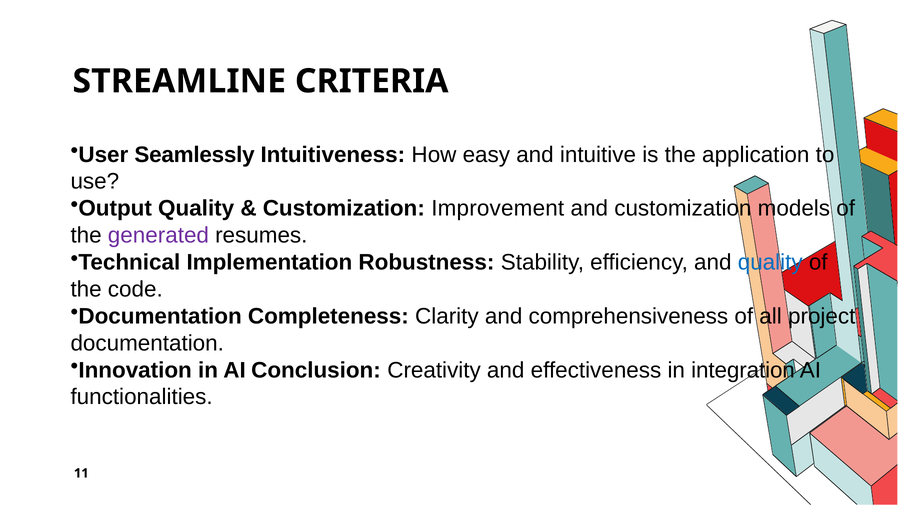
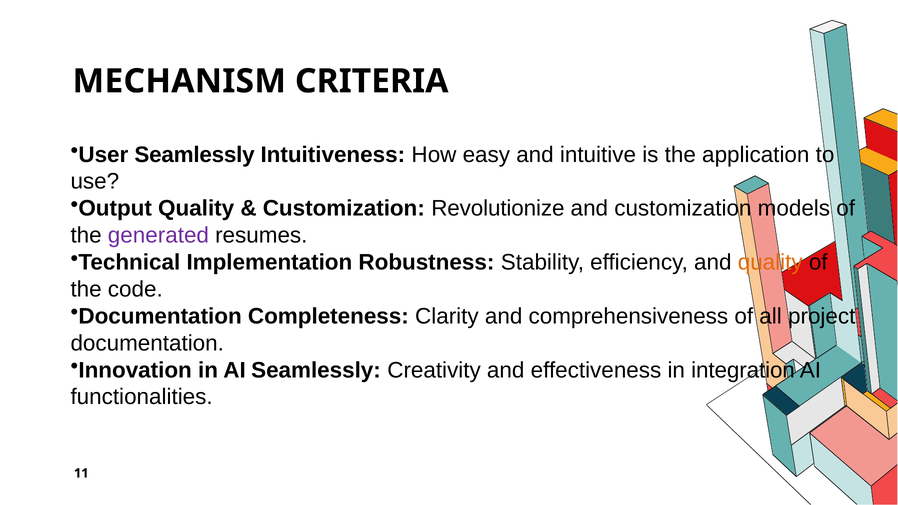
STREAMLINE: STREAMLINE -> MECHANISM
Improvement: Improvement -> Revolutionize
quality at (770, 262) colour: blue -> orange
AI Conclusion: Conclusion -> Seamlessly
